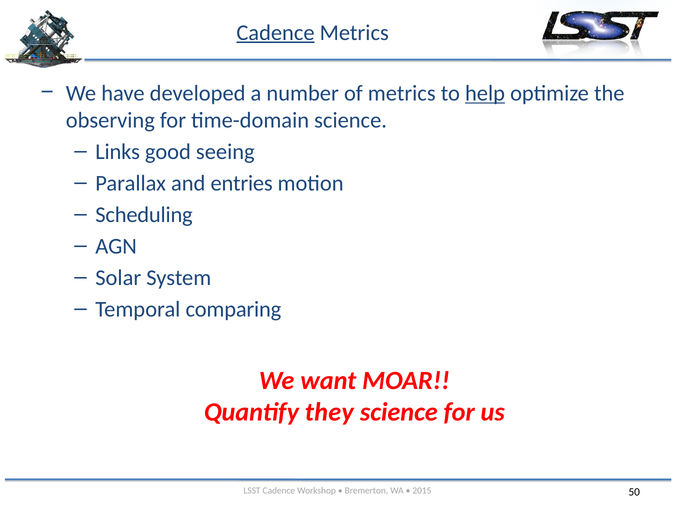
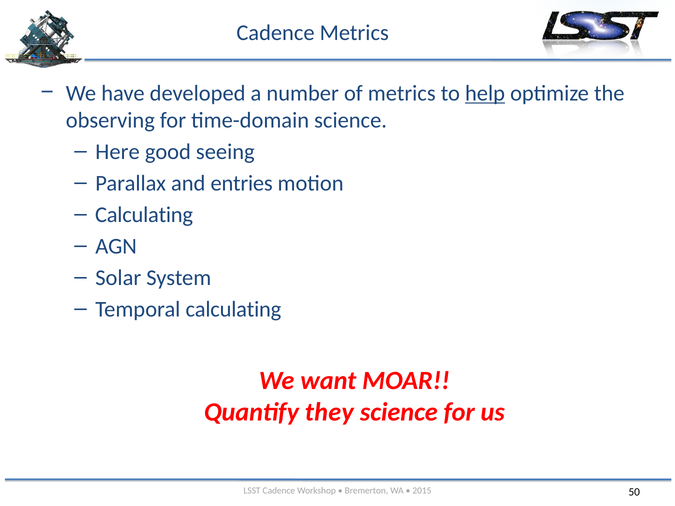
Cadence at (275, 33) underline: present -> none
Links: Links -> Here
Scheduling at (144, 215): Scheduling -> Calculating
Temporal comparing: comparing -> calculating
